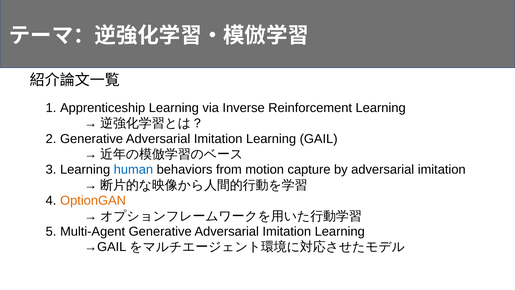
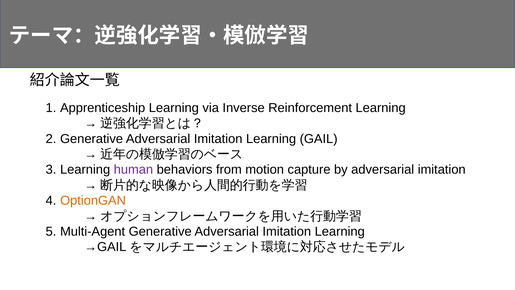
human colour: blue -> purple
